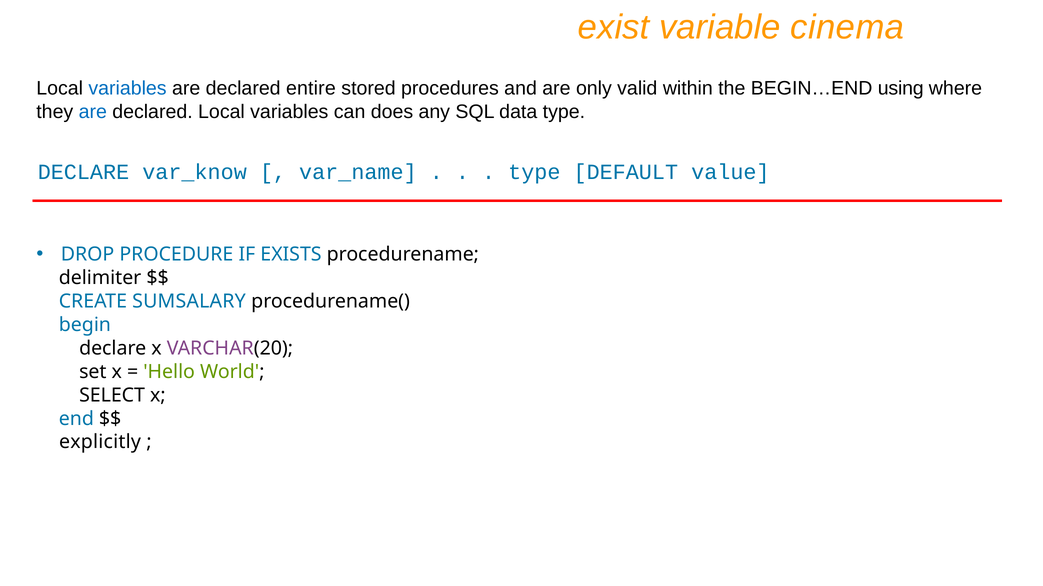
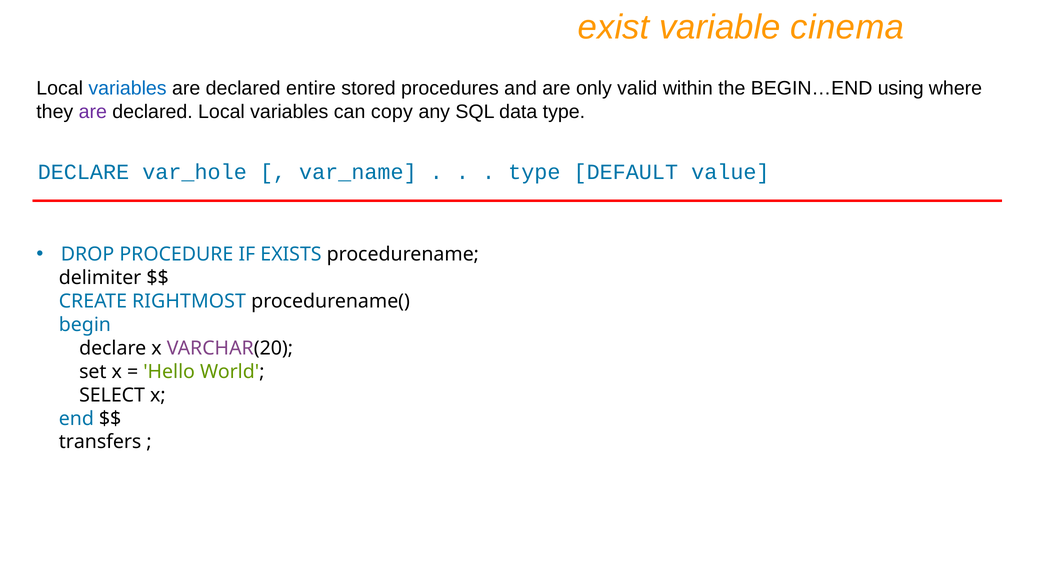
are at (93, 112) colour: blue -> purple
does: does -> copy
var_know: var_know -> var_hole
SUMSALARY: SUMSALARY -> RIGHTMOST
explicitly: explicitly -> transfers
